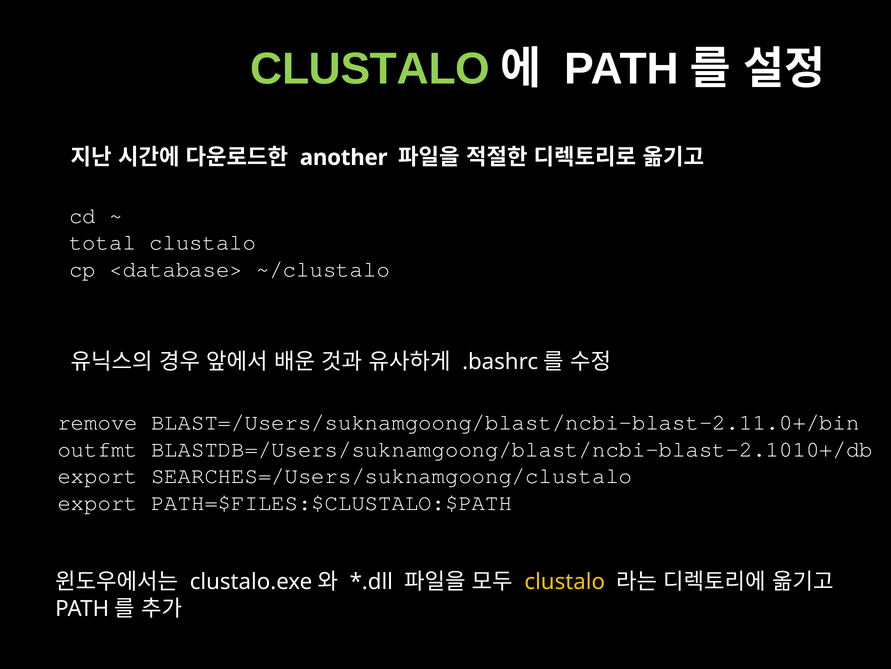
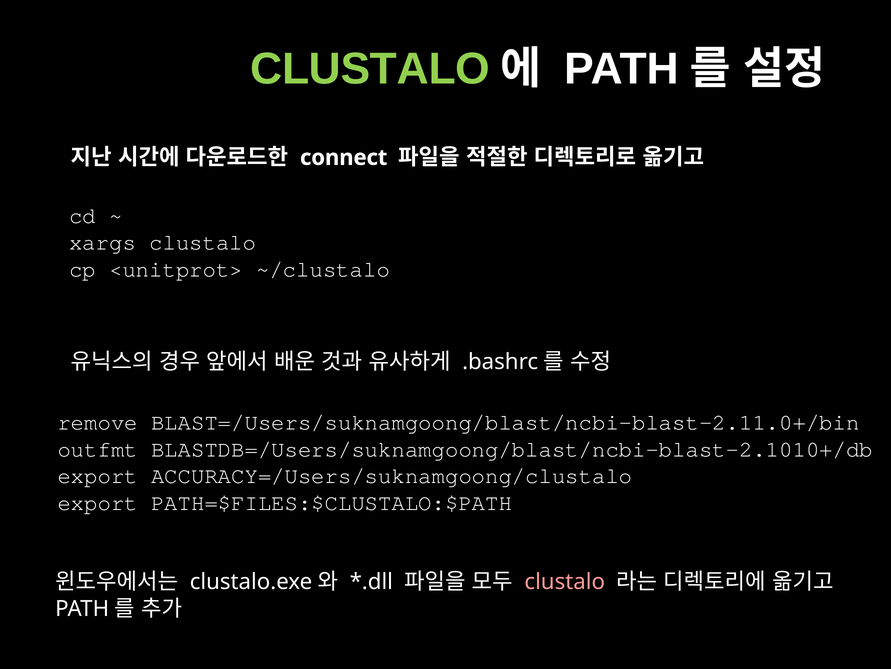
another: another -> connect
total: total -> xargs
<database>: <database> -> <unitprot>
SEARCHES=/Users/suknamgoong/clustalo: SEARCHES=/Users/suknamgoong/clustalo -> ACCURACY=/Users/suknamgoong/clustalo
clustalo at (565, 581) colour: yellow -> pink
